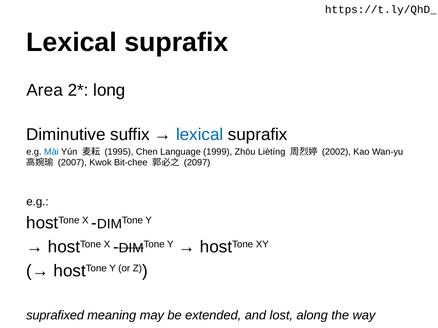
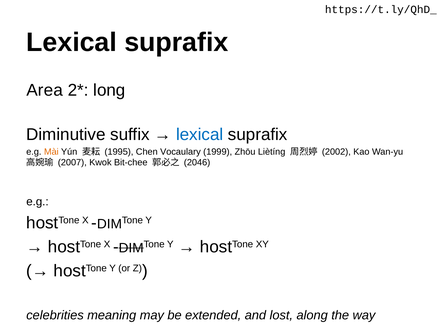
Mài colour: blue -> orange
Language: Language -> Vocaulary
2097: 2097 -> 2046
suprafixed: suprafixed -> celebrities
